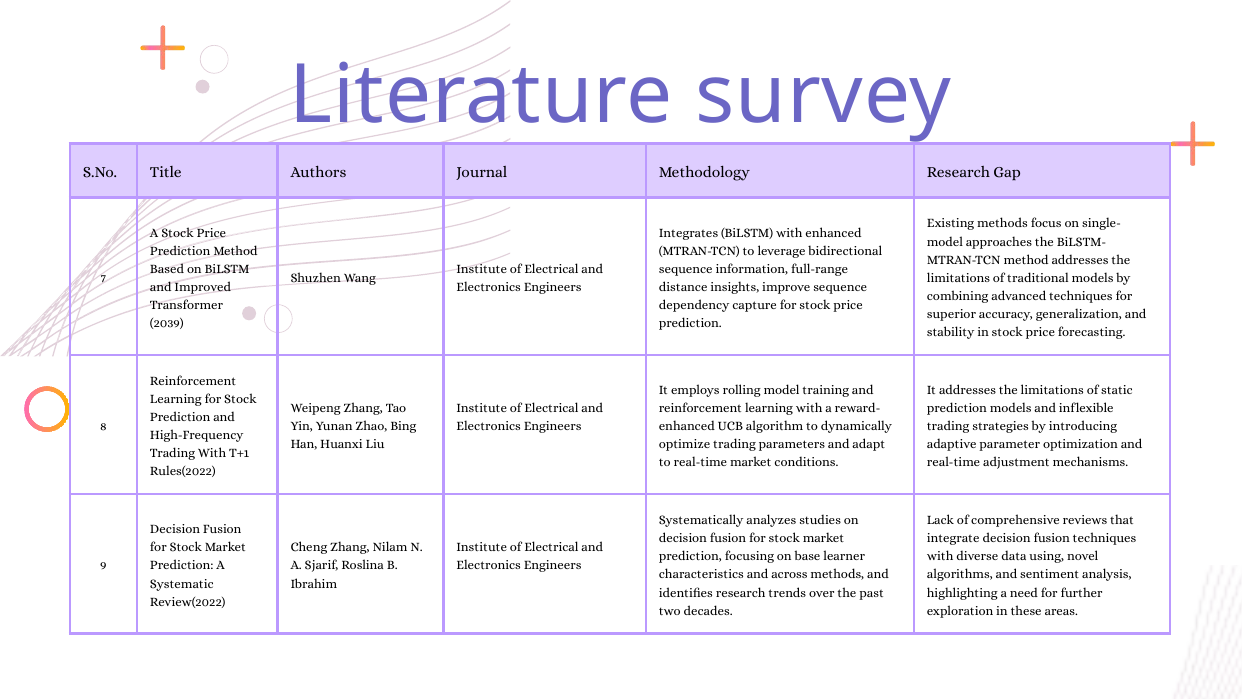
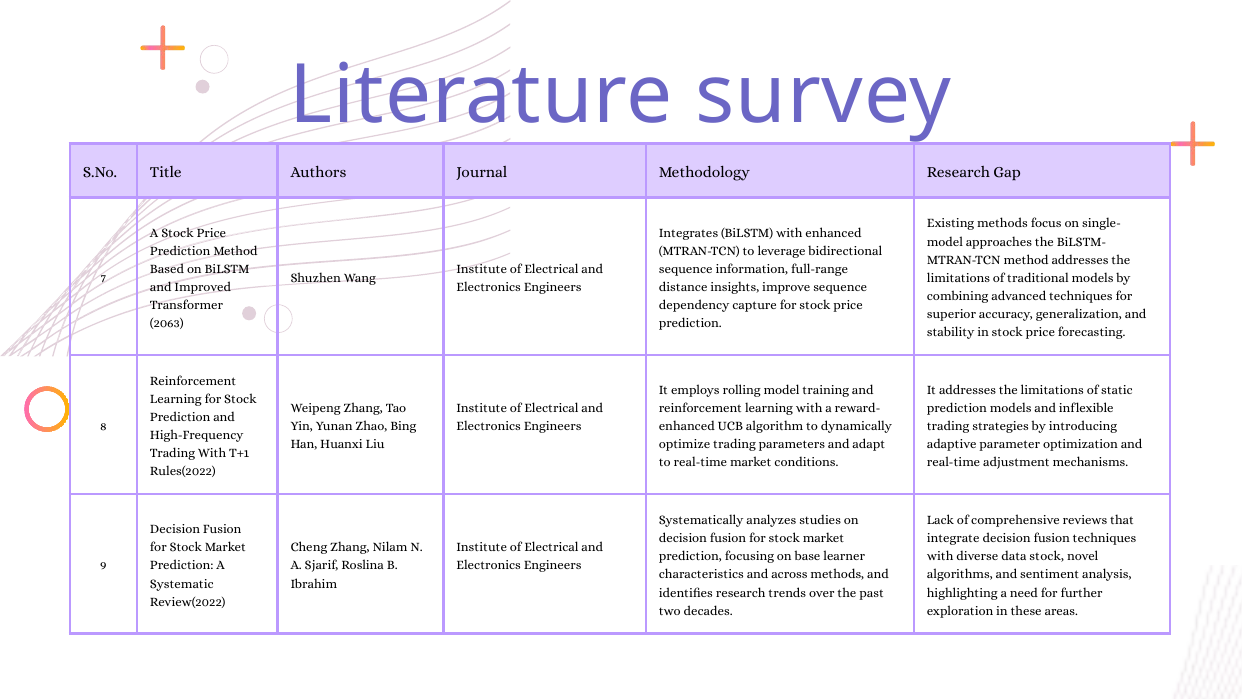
2039: 2039 -> 2063
data using: using -> stock
